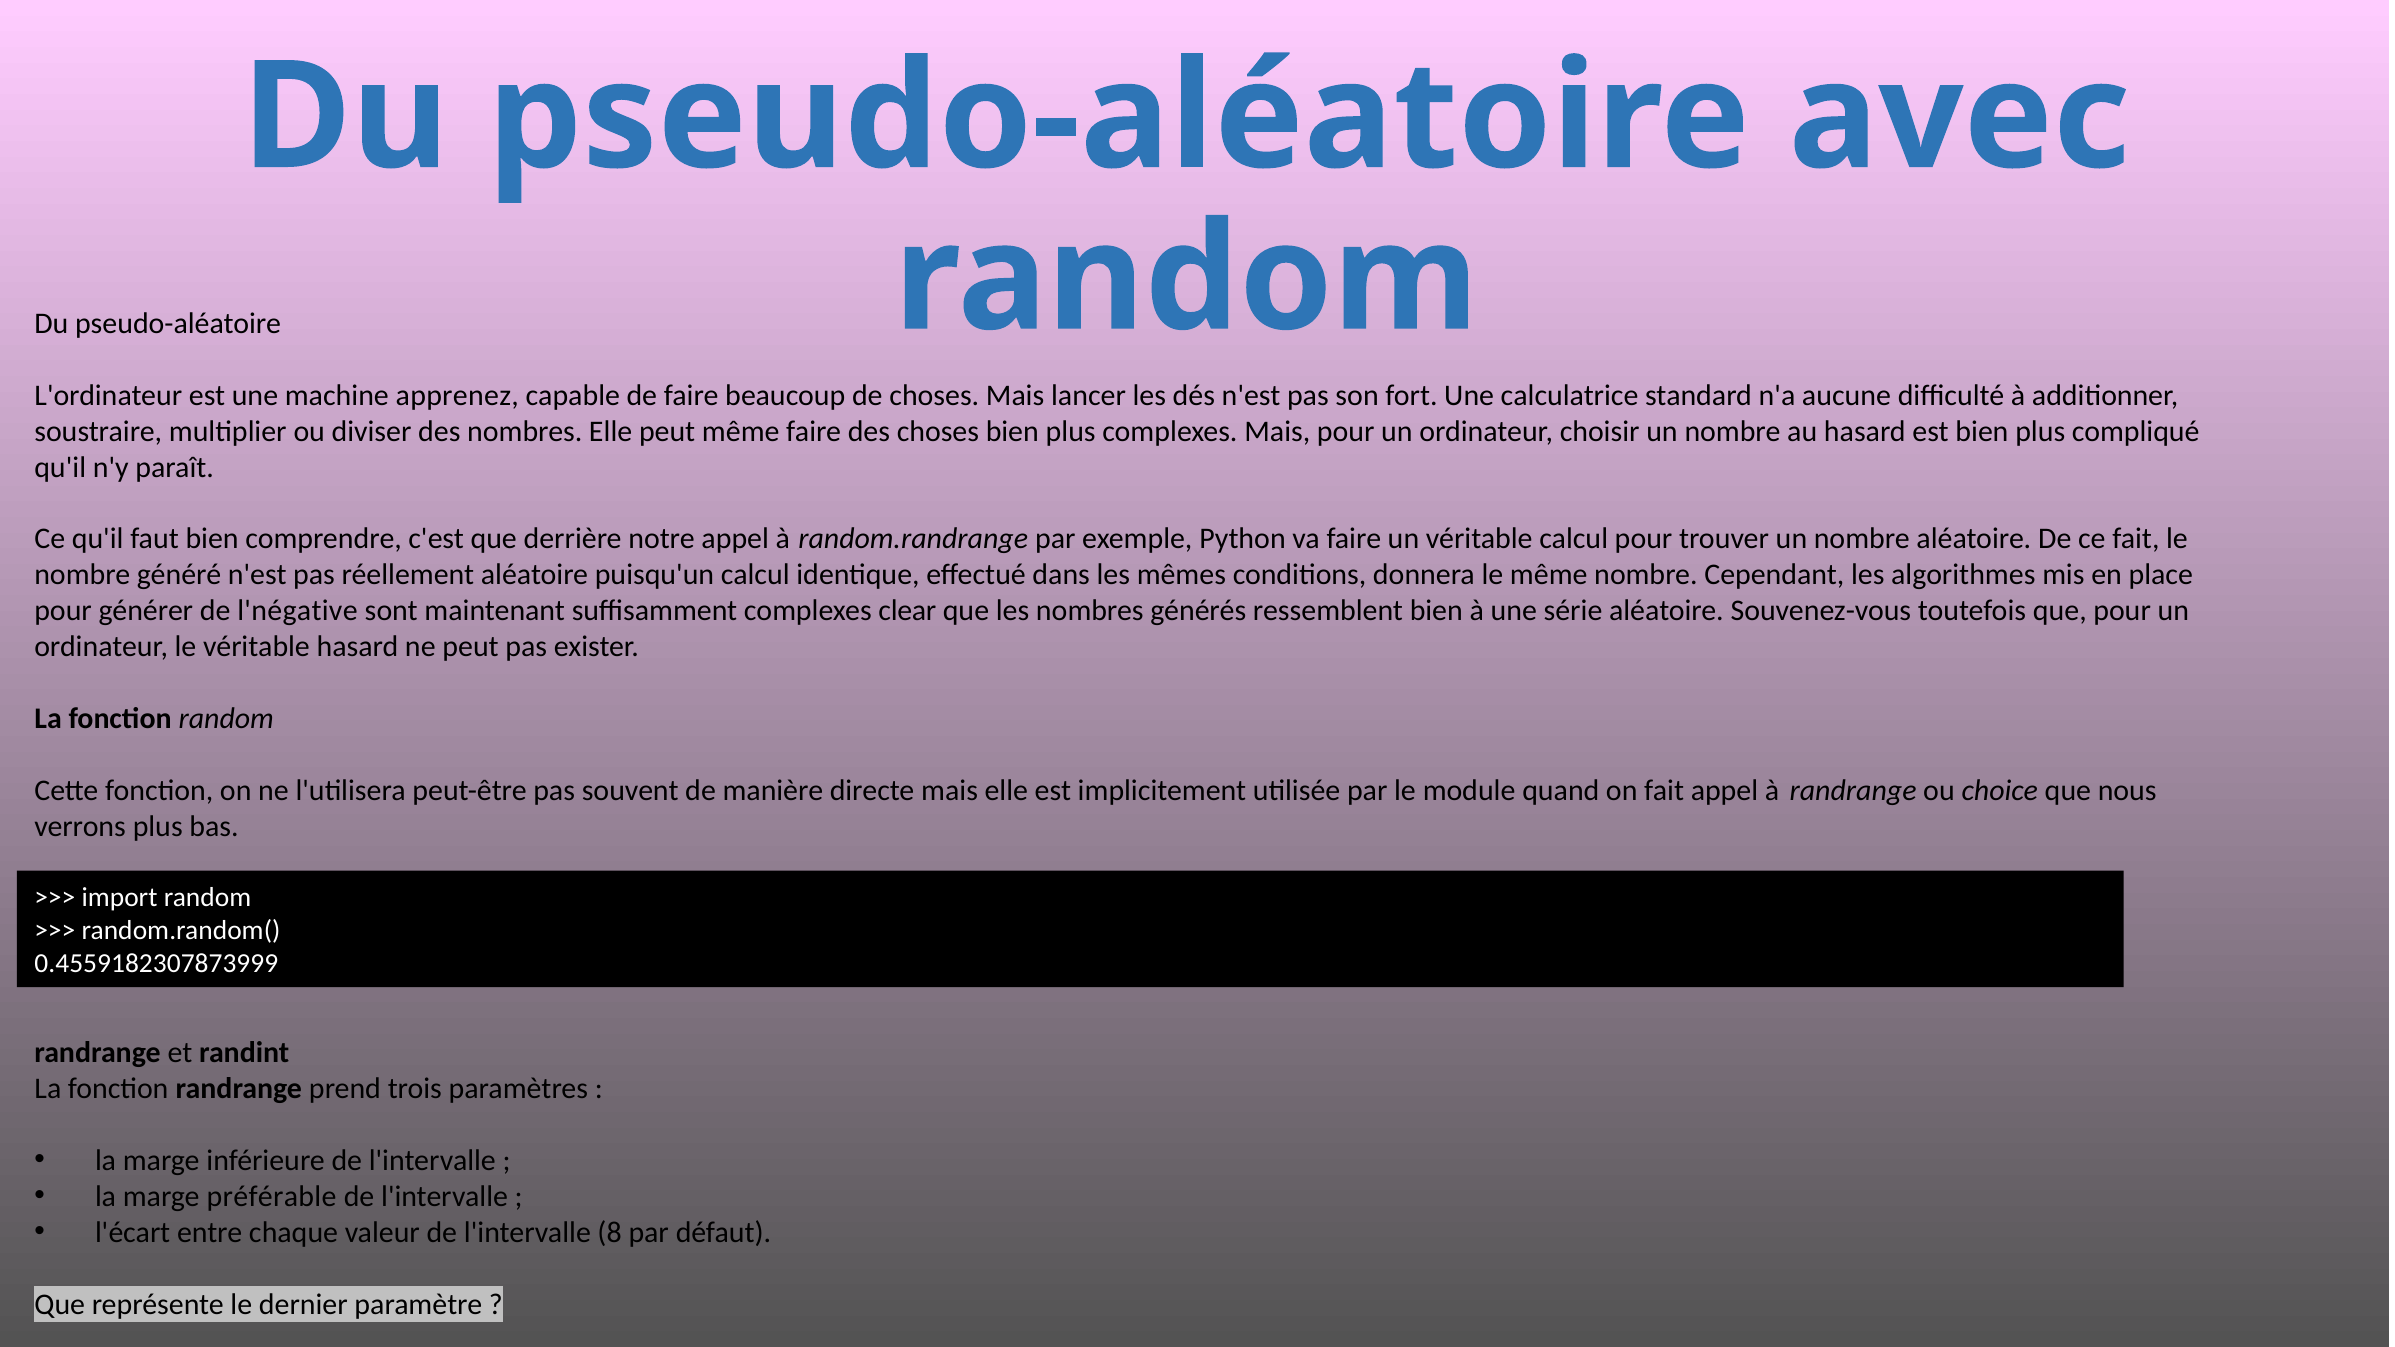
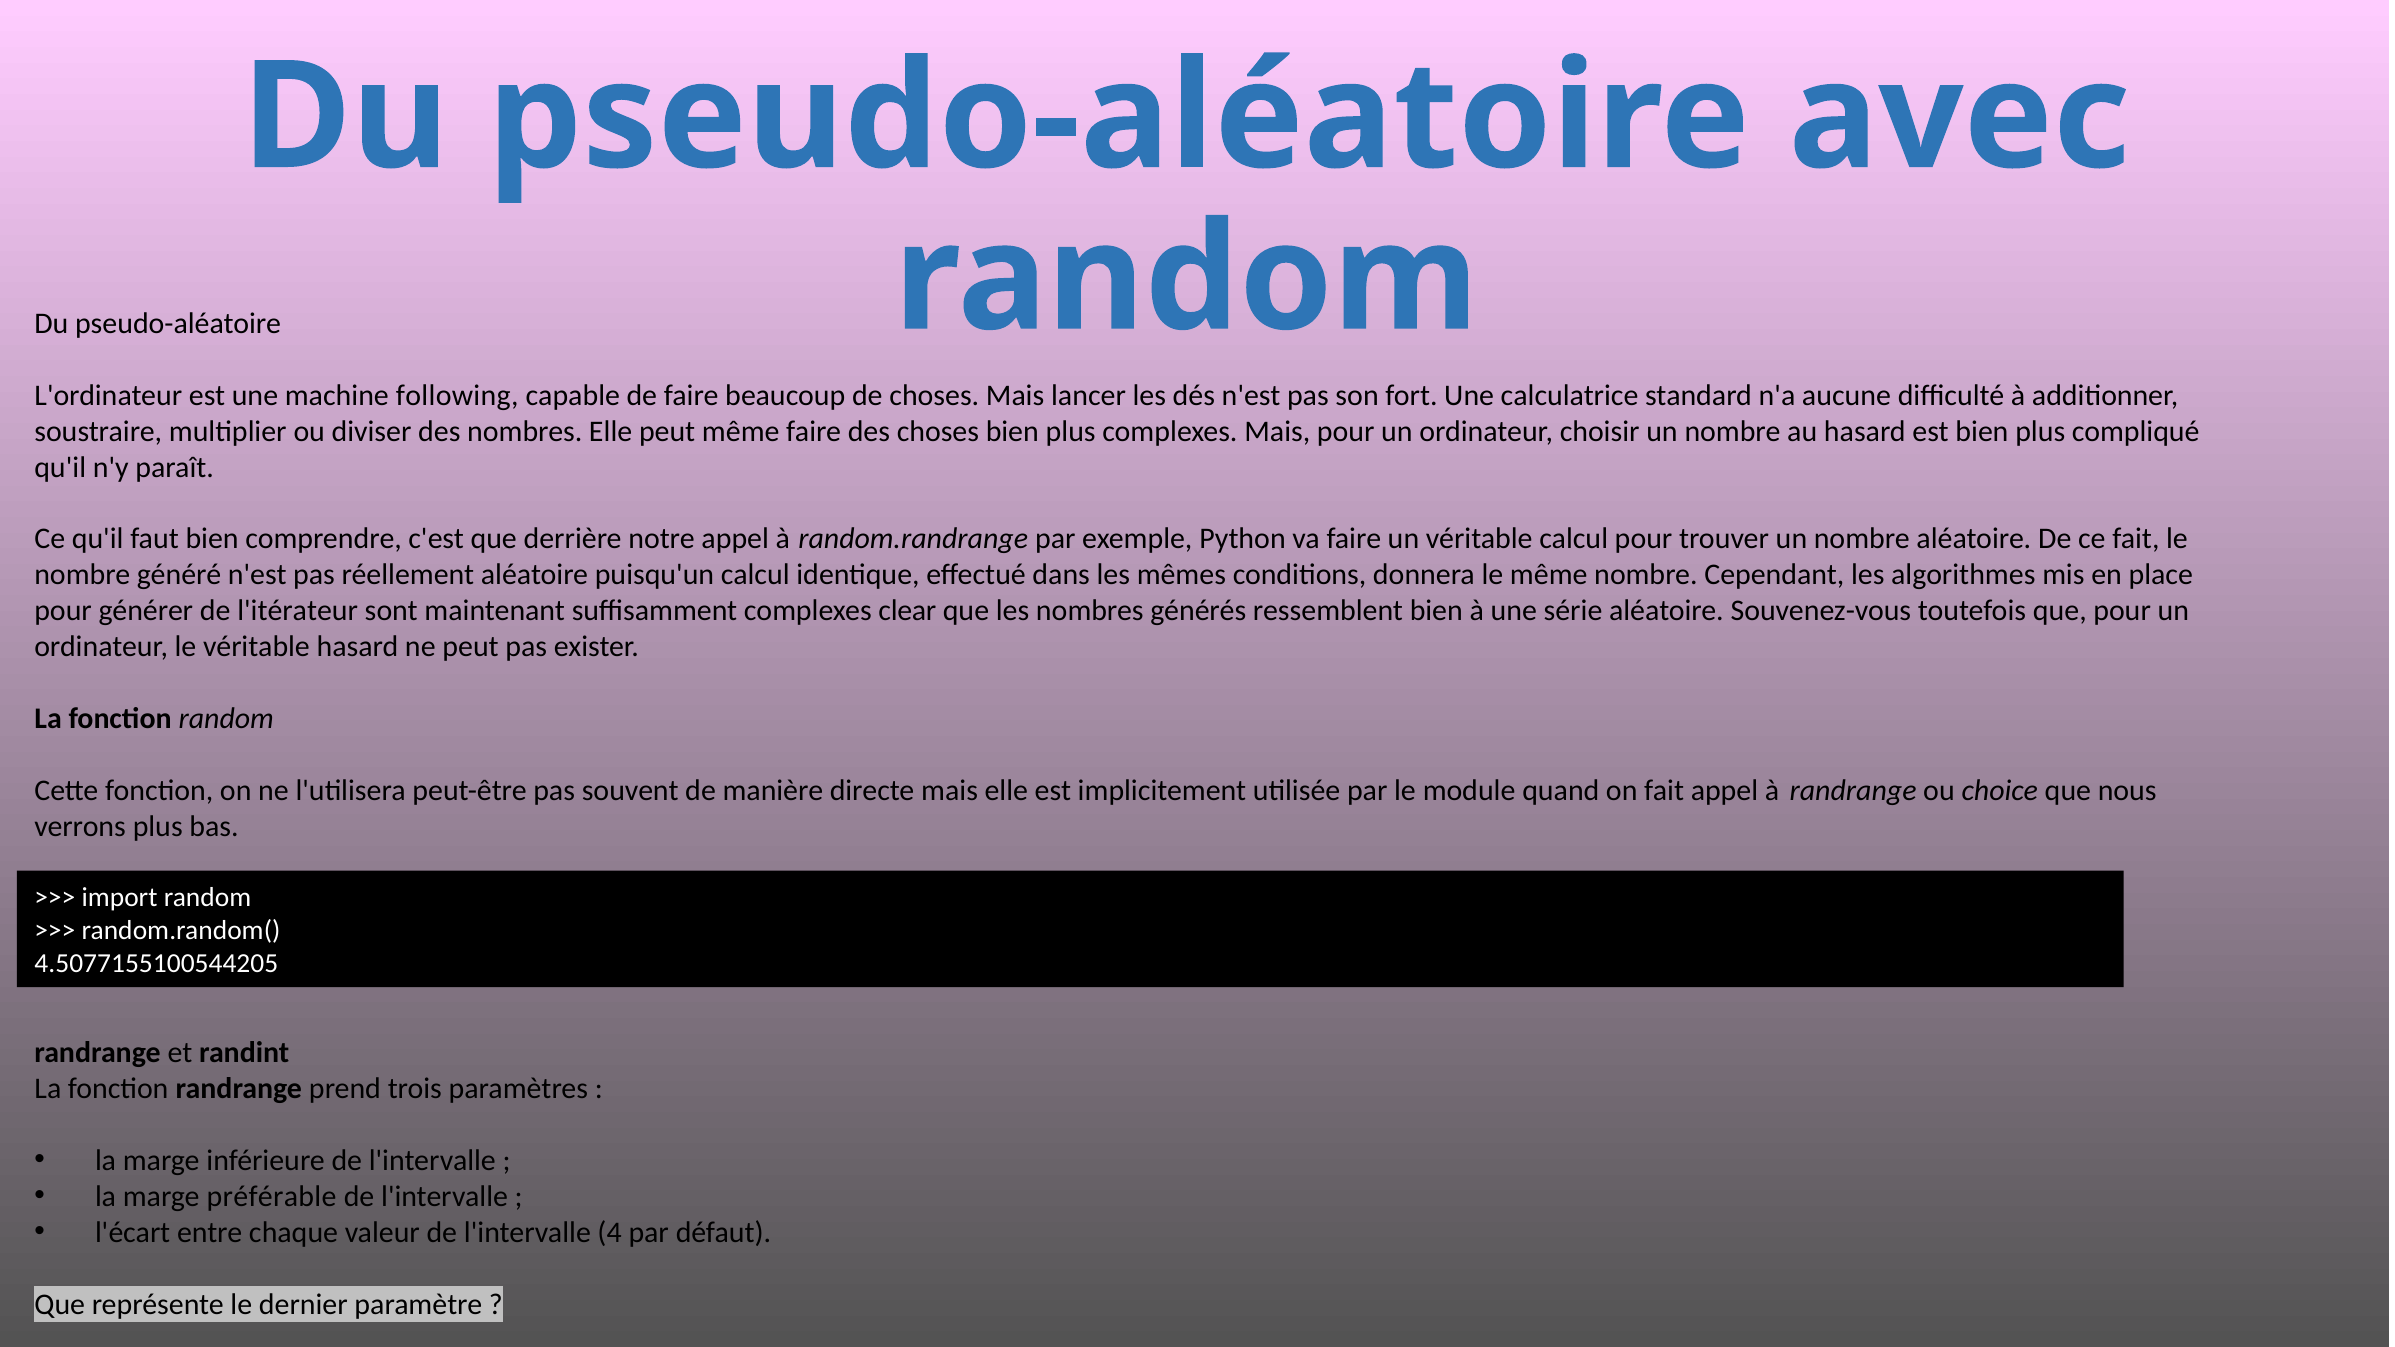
apprenez: apprenez -> following
l'négative: l'négative -> l'itérateur
0.4559182307873999: 0.4559182307873999 -> 4.5077155100544205
8: 8 -> 4
